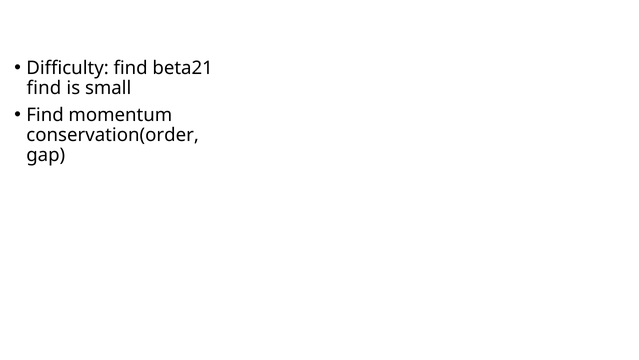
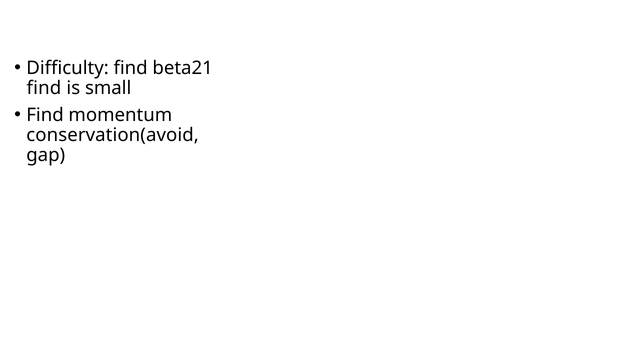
conservation(order: conservation(order -> conservation(avoid
